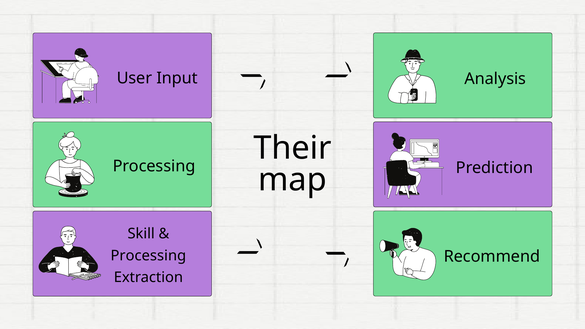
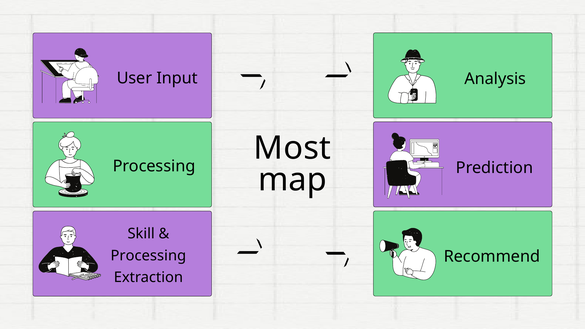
Their: Their -> Most
